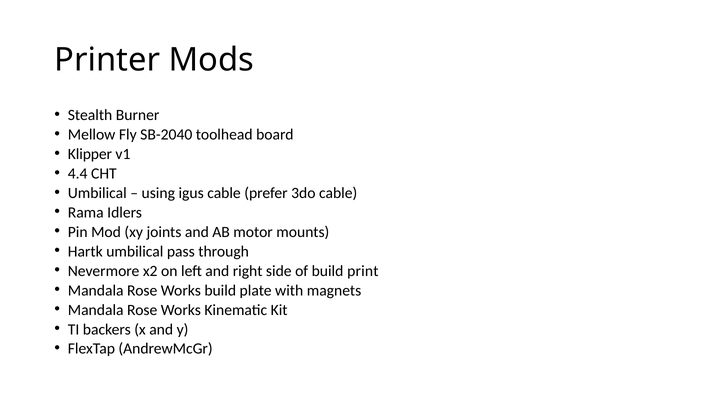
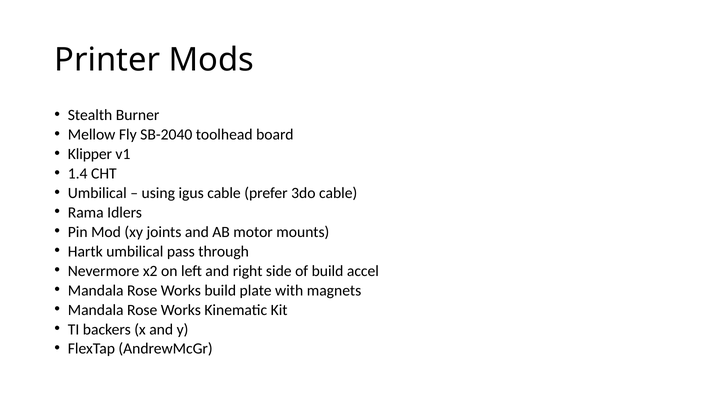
4.4: 4.4 -> 1.4
print: print -> accel
